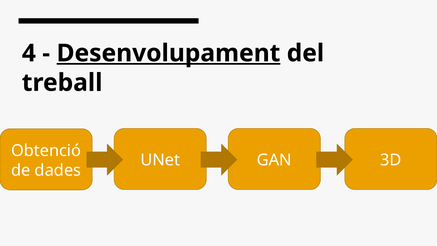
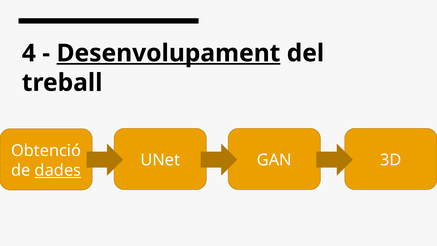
dades underline: none -> present
